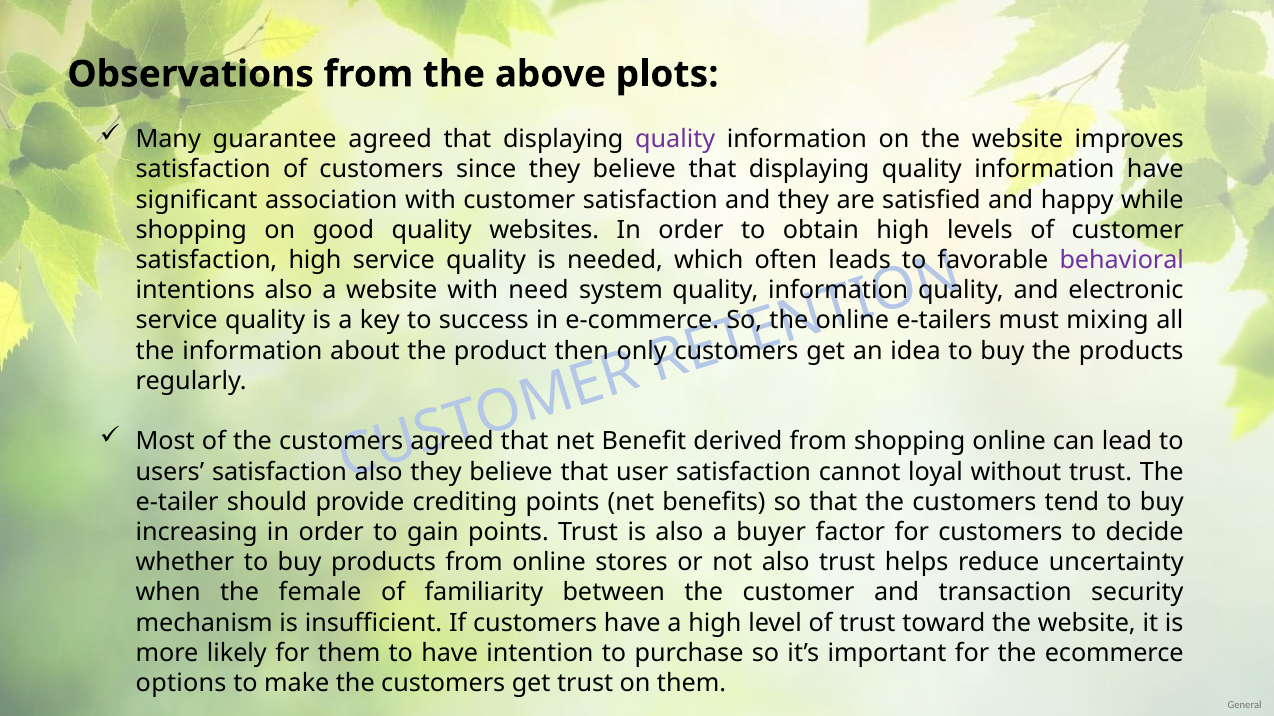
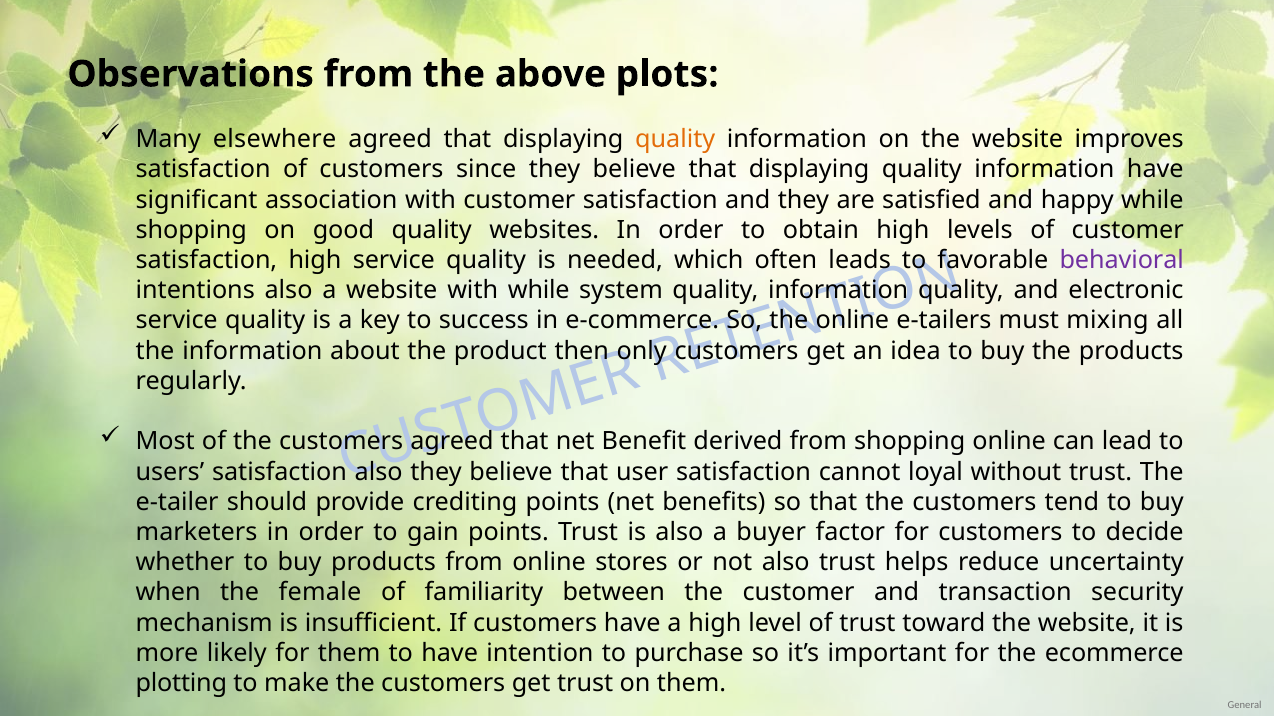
guarantee: guarantee -> elsewhere
quality at (675, 139) colour: purple -> orange
with need: need -> while
increasing: increasing -> marketers
options: options -> plotting
